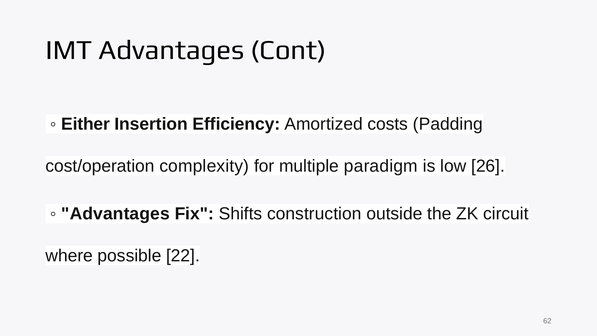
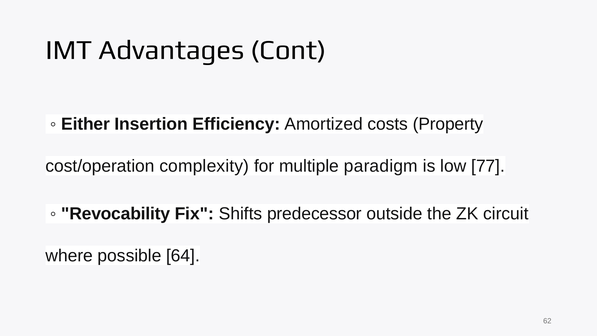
Padding: Padding -> Property
26: 26 -> 77
Advantages at (116, 214): Advantages -> Revocability
construction: construction -> predecessor
22: 22 -> 64
